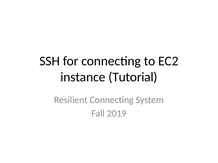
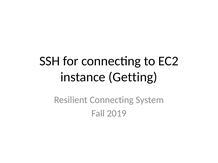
Tutorial: Tutorial -> Getting
